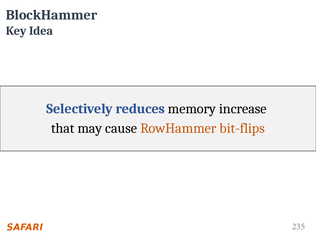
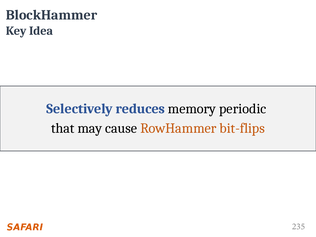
increase: increase -> periodic
